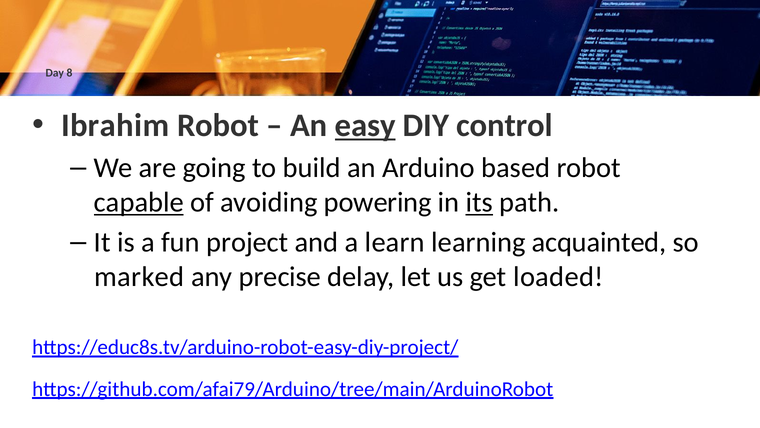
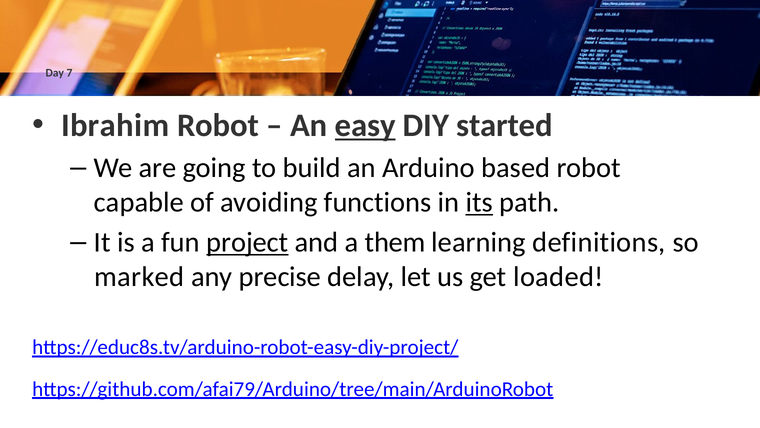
8: 8 -> 7
control: control -> started
capable underline: present -> none
powering: powering -> functions
project underline: none -> present
learn: learn -> them
acquainted: acquainted -> definitions
